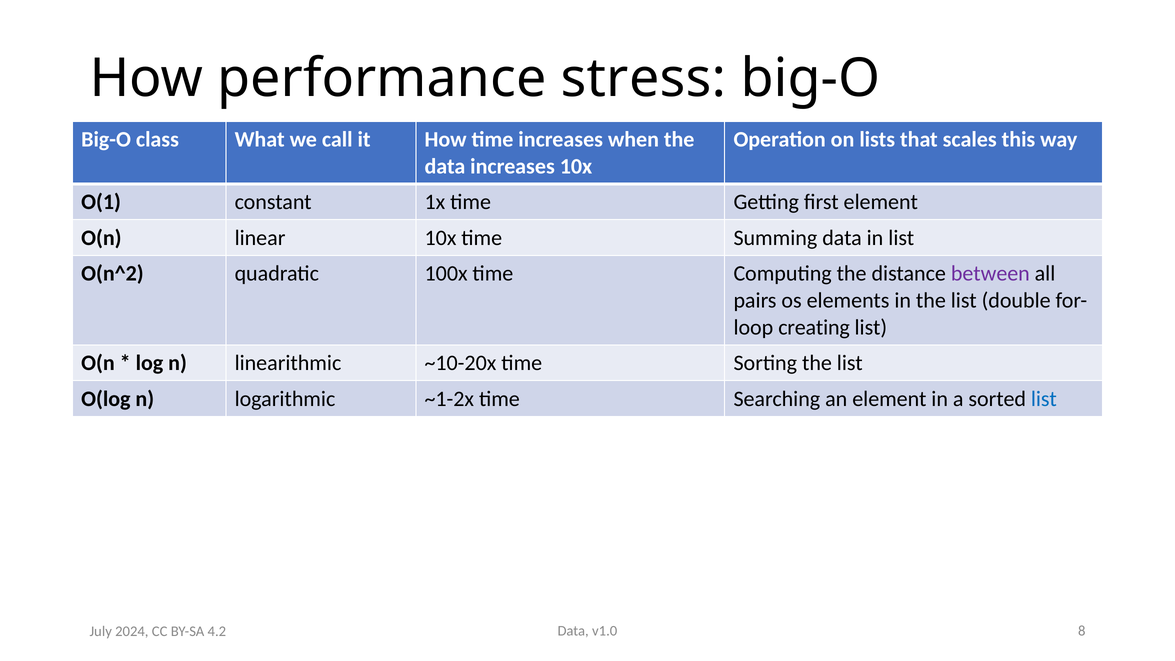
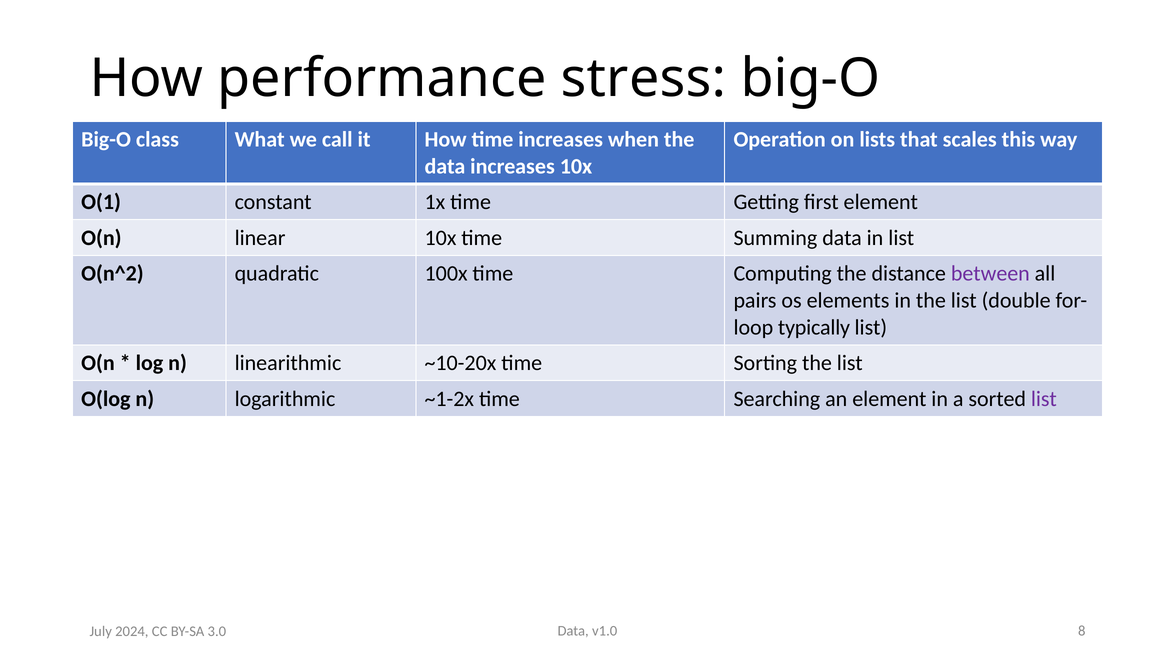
creating: creating -> typically
list at (1044, 399) colour: blue -> purple
4.2: 4.2 -> 3.0
